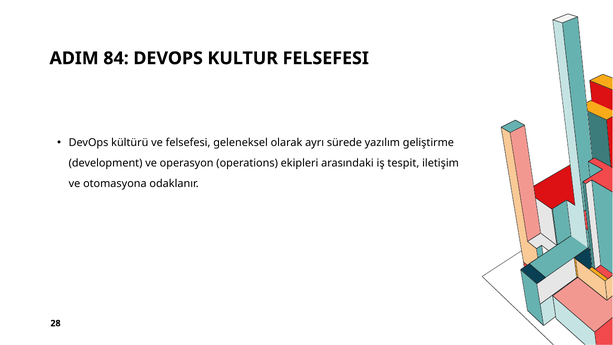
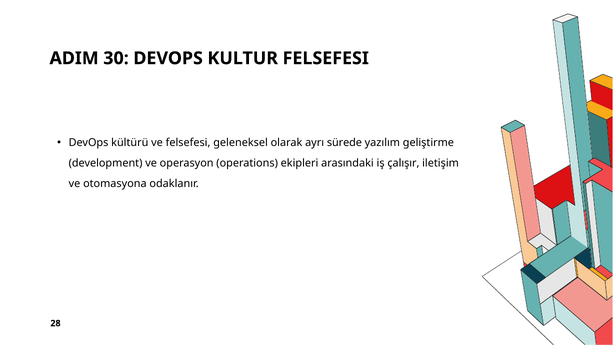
84: 84 -> 30
tespit: tespit -> çalışır
